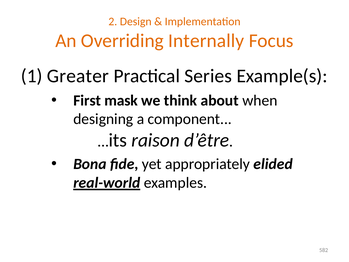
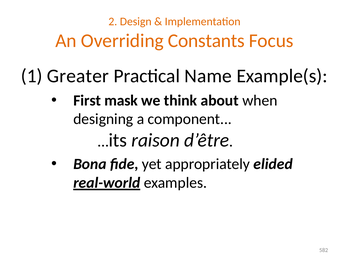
Internally: Internally -> Constants
Series: Series -> Name
